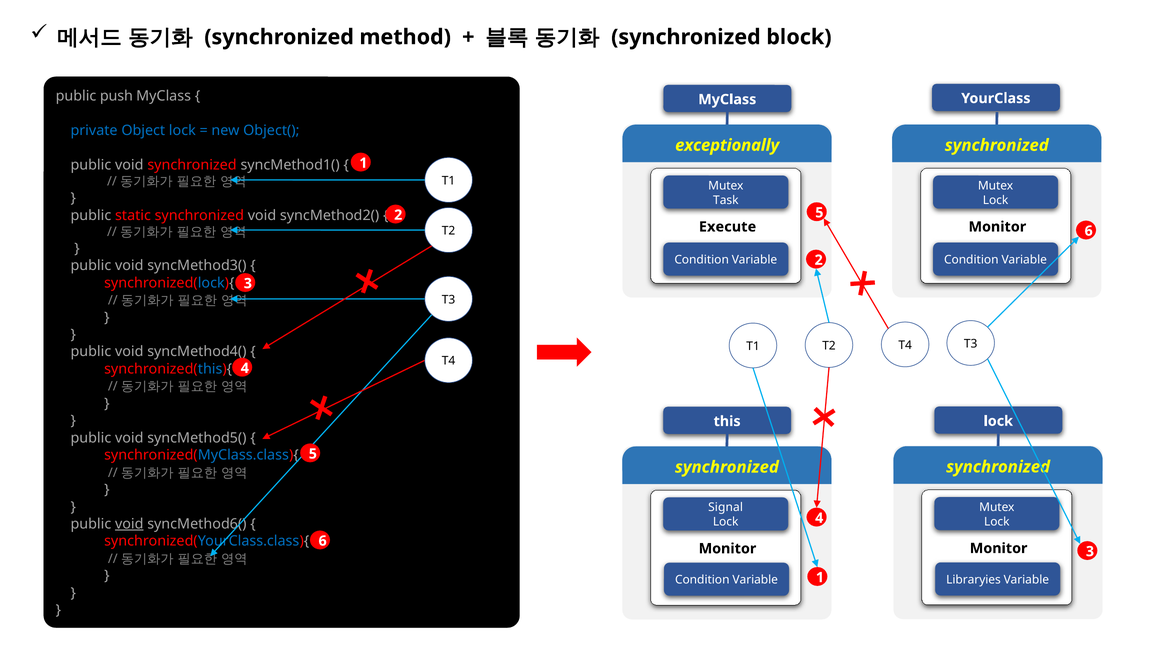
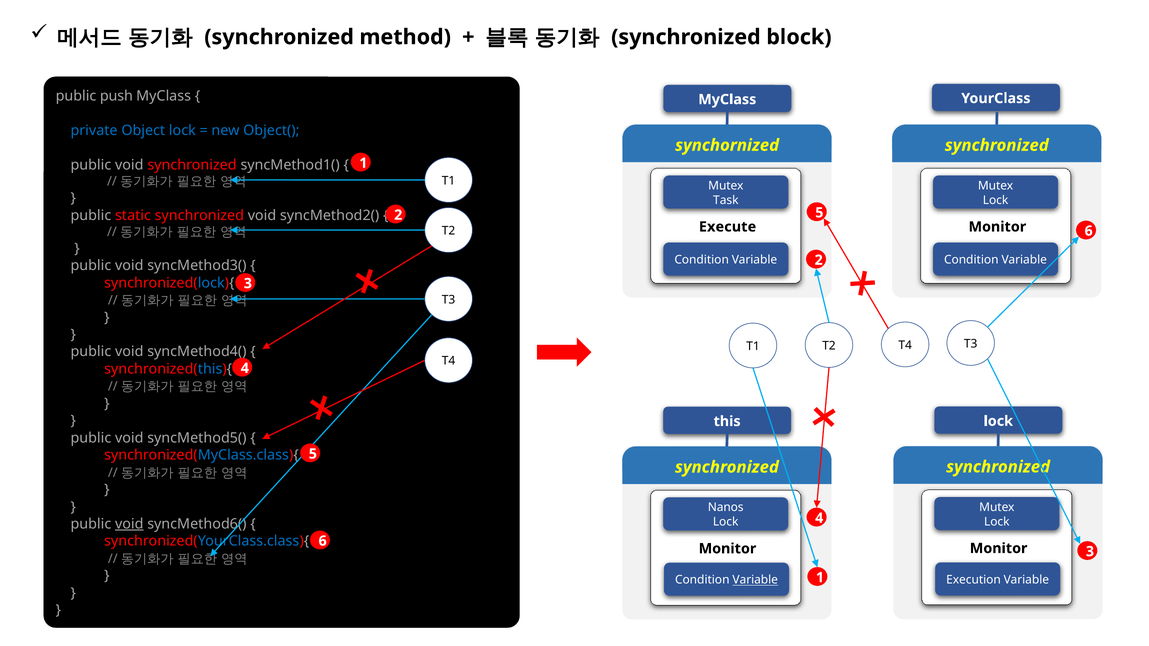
exceptionally: exceptionally -> synchornized
Signal: Signal -> Nanos
Libraryies: Libraryies -> Execution
Variable at (755, 580) underline: none -> present
